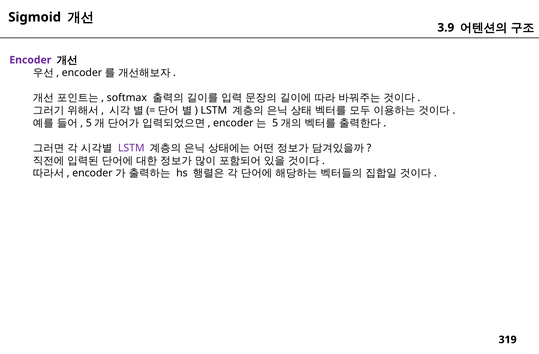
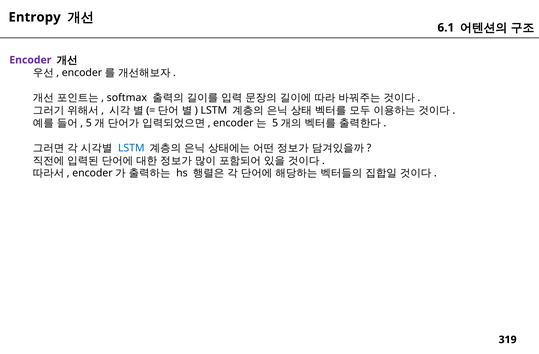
Sigmoid: Sigmoid -> Entropy
3.9: 3.9 -> 6.1
LSTM at (131, 148) colour: purple -> blue
